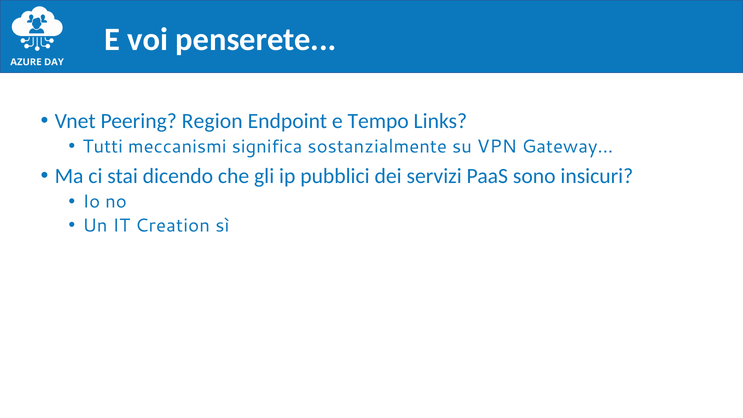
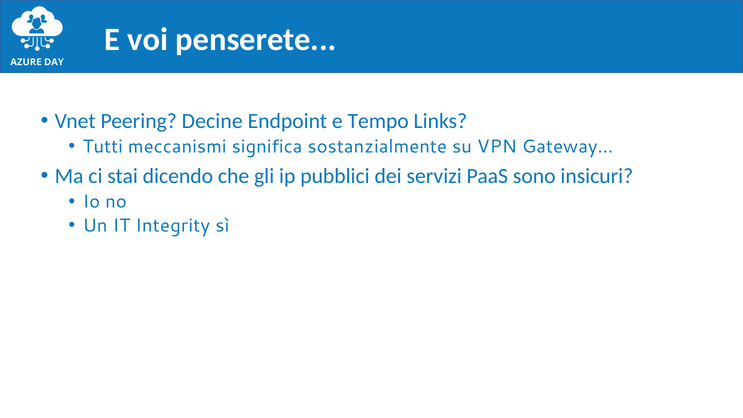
Region: Region -> Decine
Creation: Creation -> Integrity
